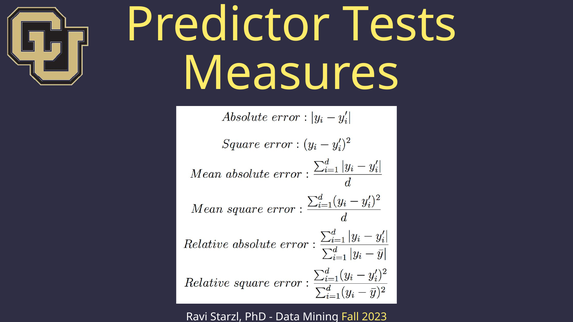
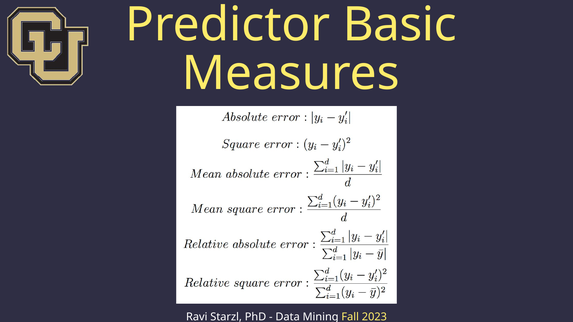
Tests: Tests -> Basic
